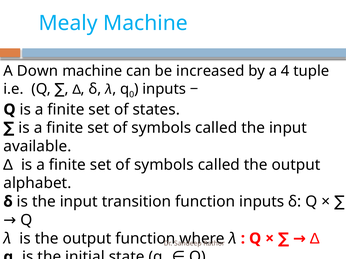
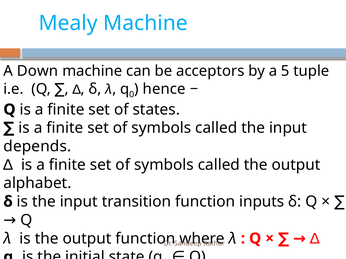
increased: increased -> acceptors
4: 4 -> 5
inputs at (164, 89): inputs -> hence
available: available -> depends
